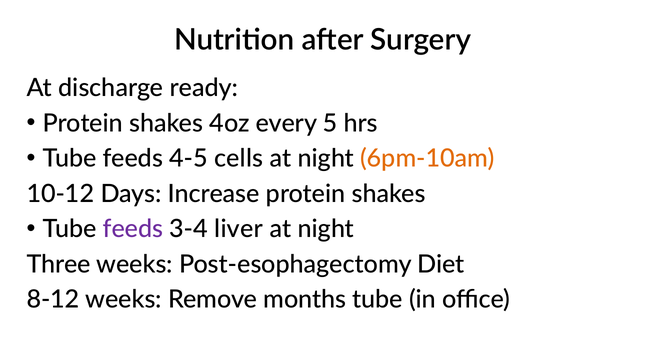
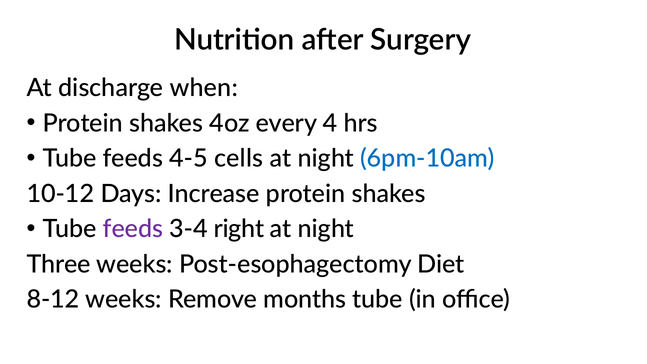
ready: ready -> when
5: 5 -> 4
6pm-10am colour: orange -> blue
liver: liver -> right
